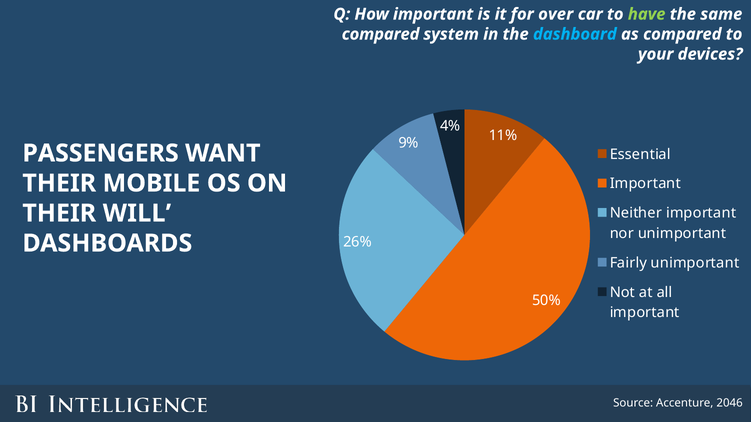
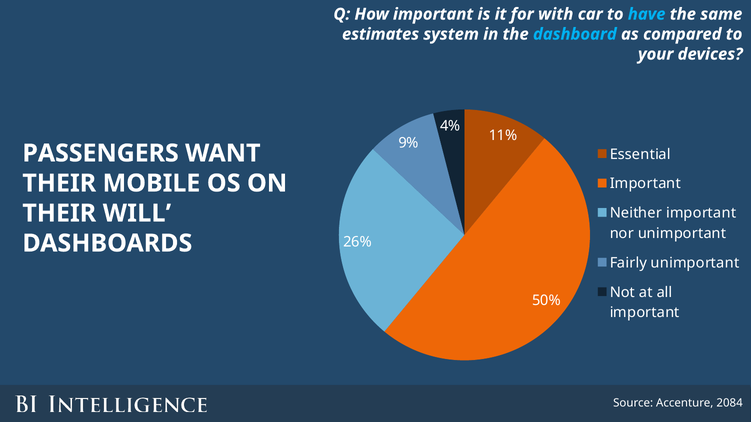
over: over -> with
have colour: light green -> light blue
compared at (381, 34): compared -> estimates
2046: 2046 -> 2084
